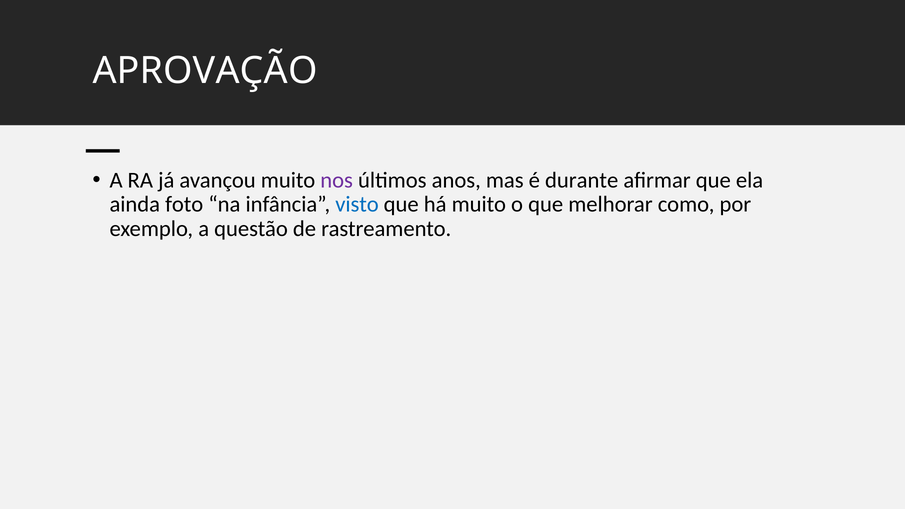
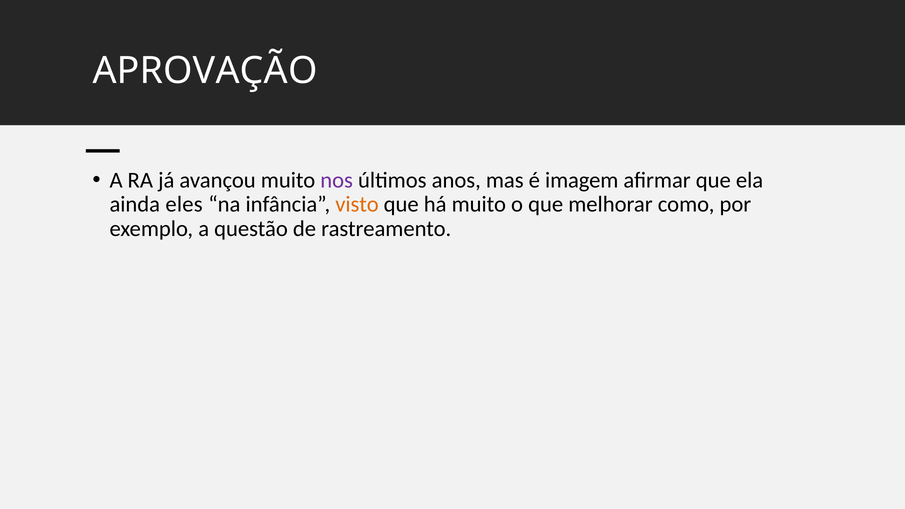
durante: durante -> imagem
foto: foto -> eles
visto colour: blue -> orange
